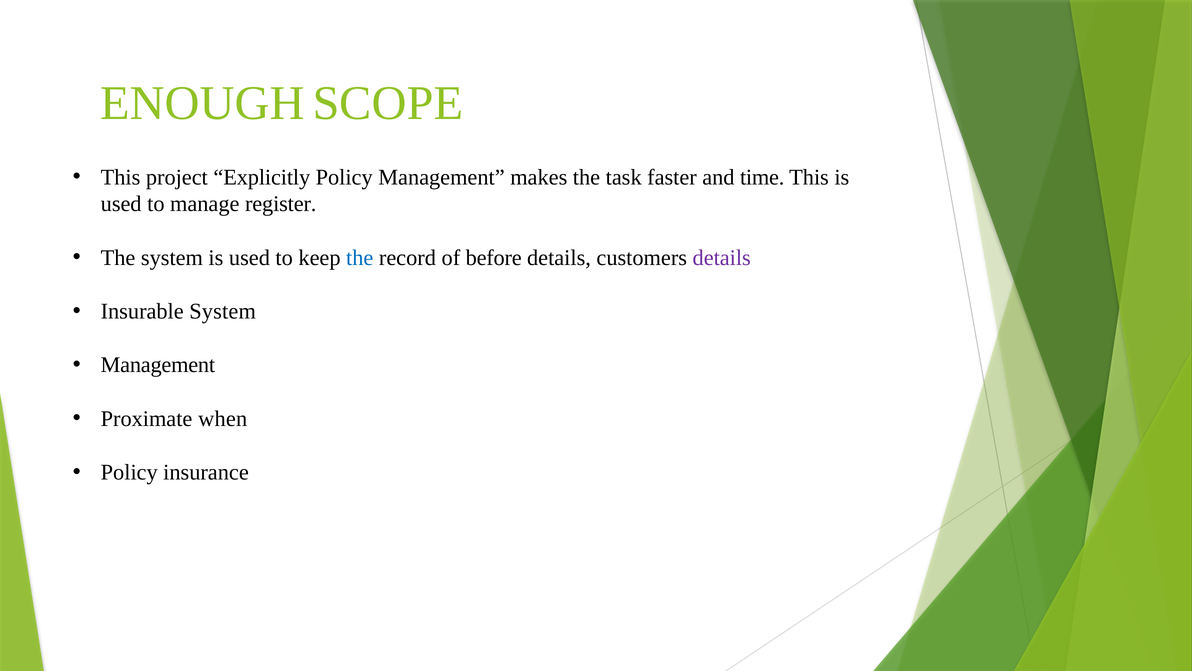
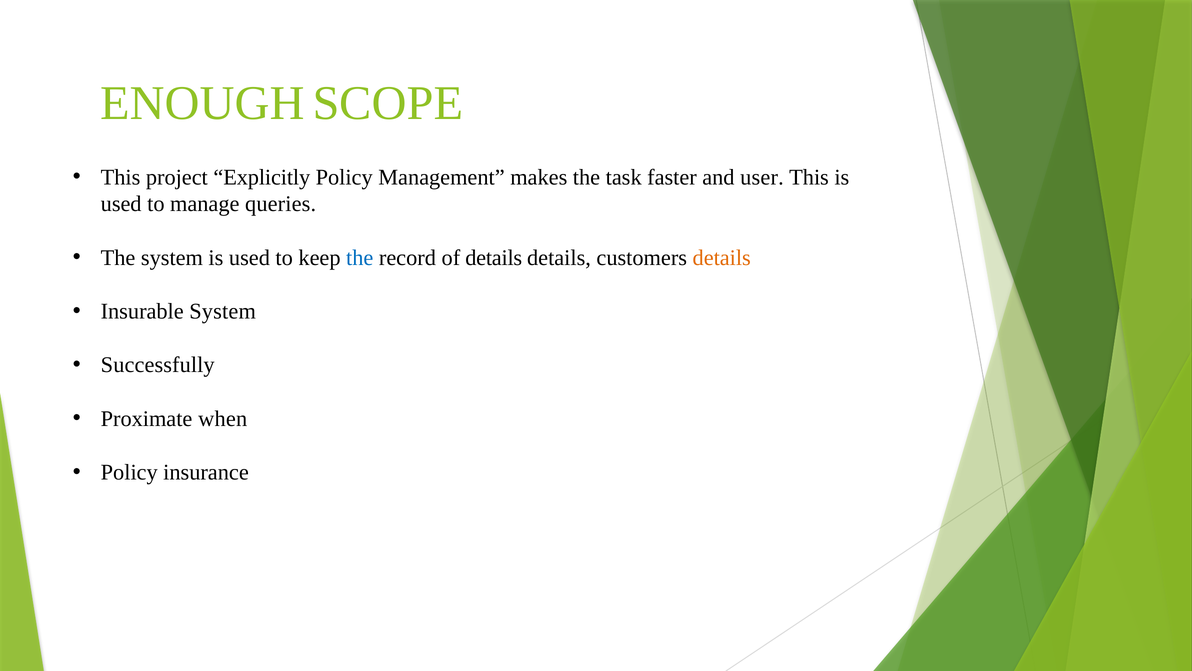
time: time -> user
register: register -> queries
of before: before -> details
details at (722, 258) colour: purple -> orange
Management at (158, 365): Management -> Successfully
